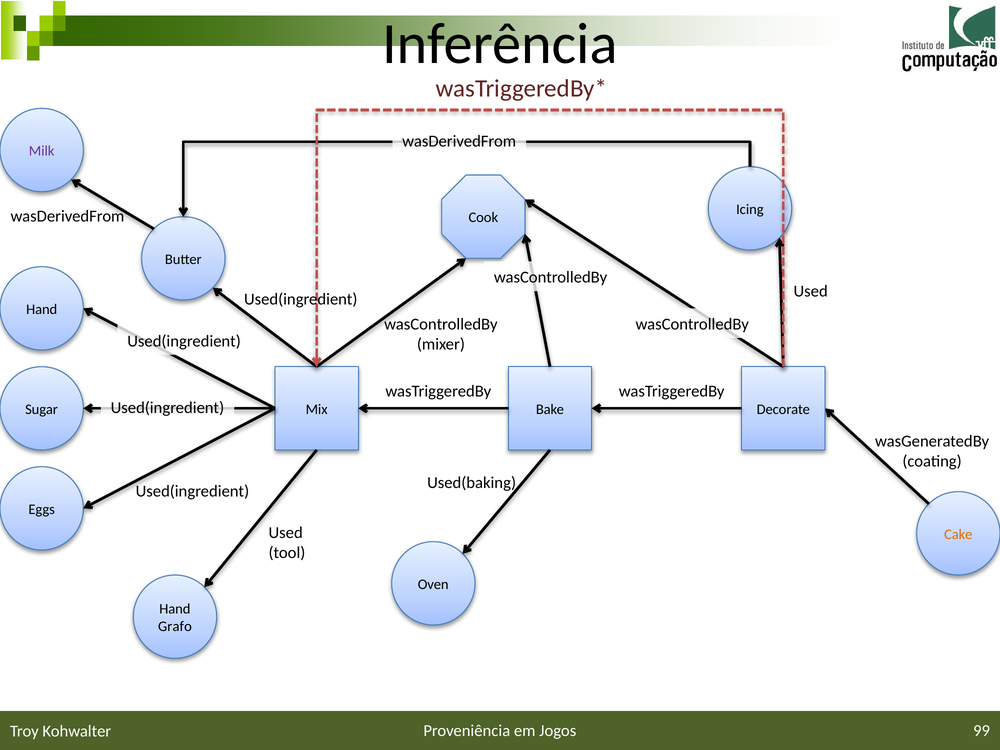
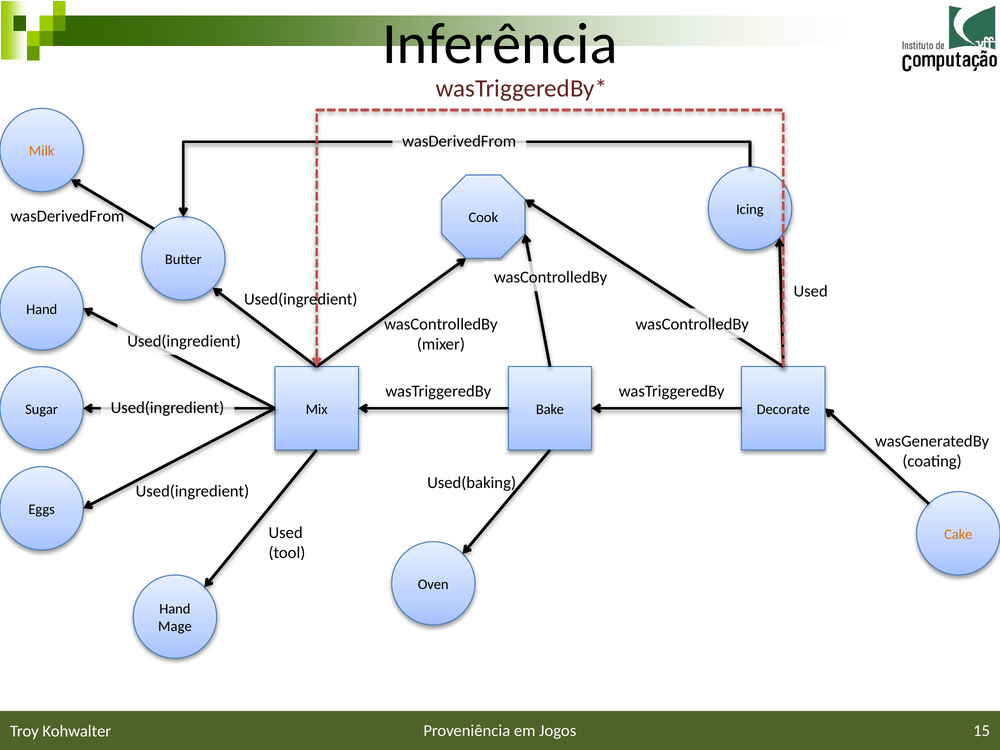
Milk colour: purple -> orange
Grafo: Grafo -> Mage
99: 99 -> 15
